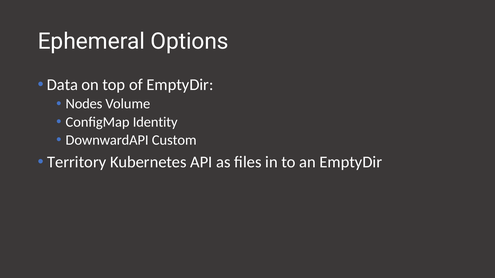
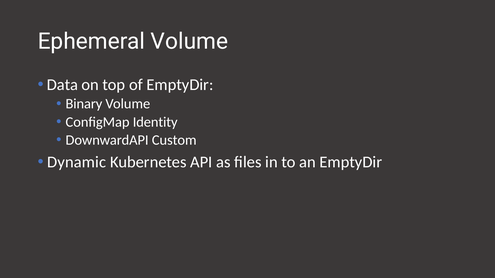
Ephemeral Options: Options -> Volume
Nodes: Nodes -> Binary
Territory: Territory -> Dynamic
